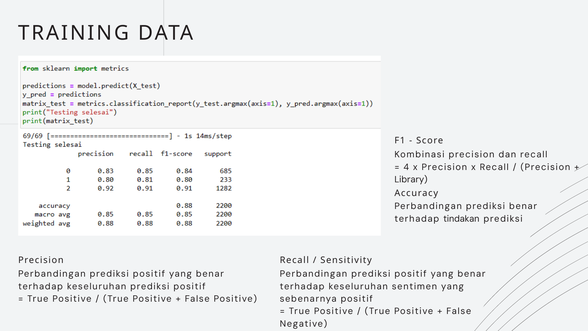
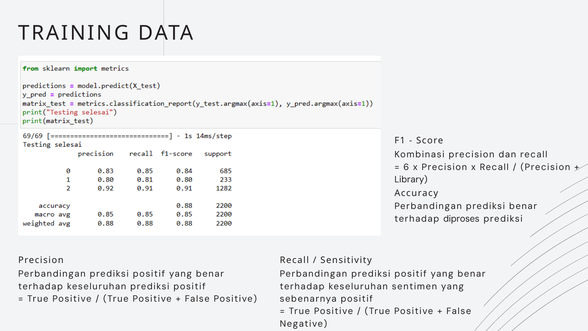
4: 4 -> 6
tindakan: tindakan -> diproses
